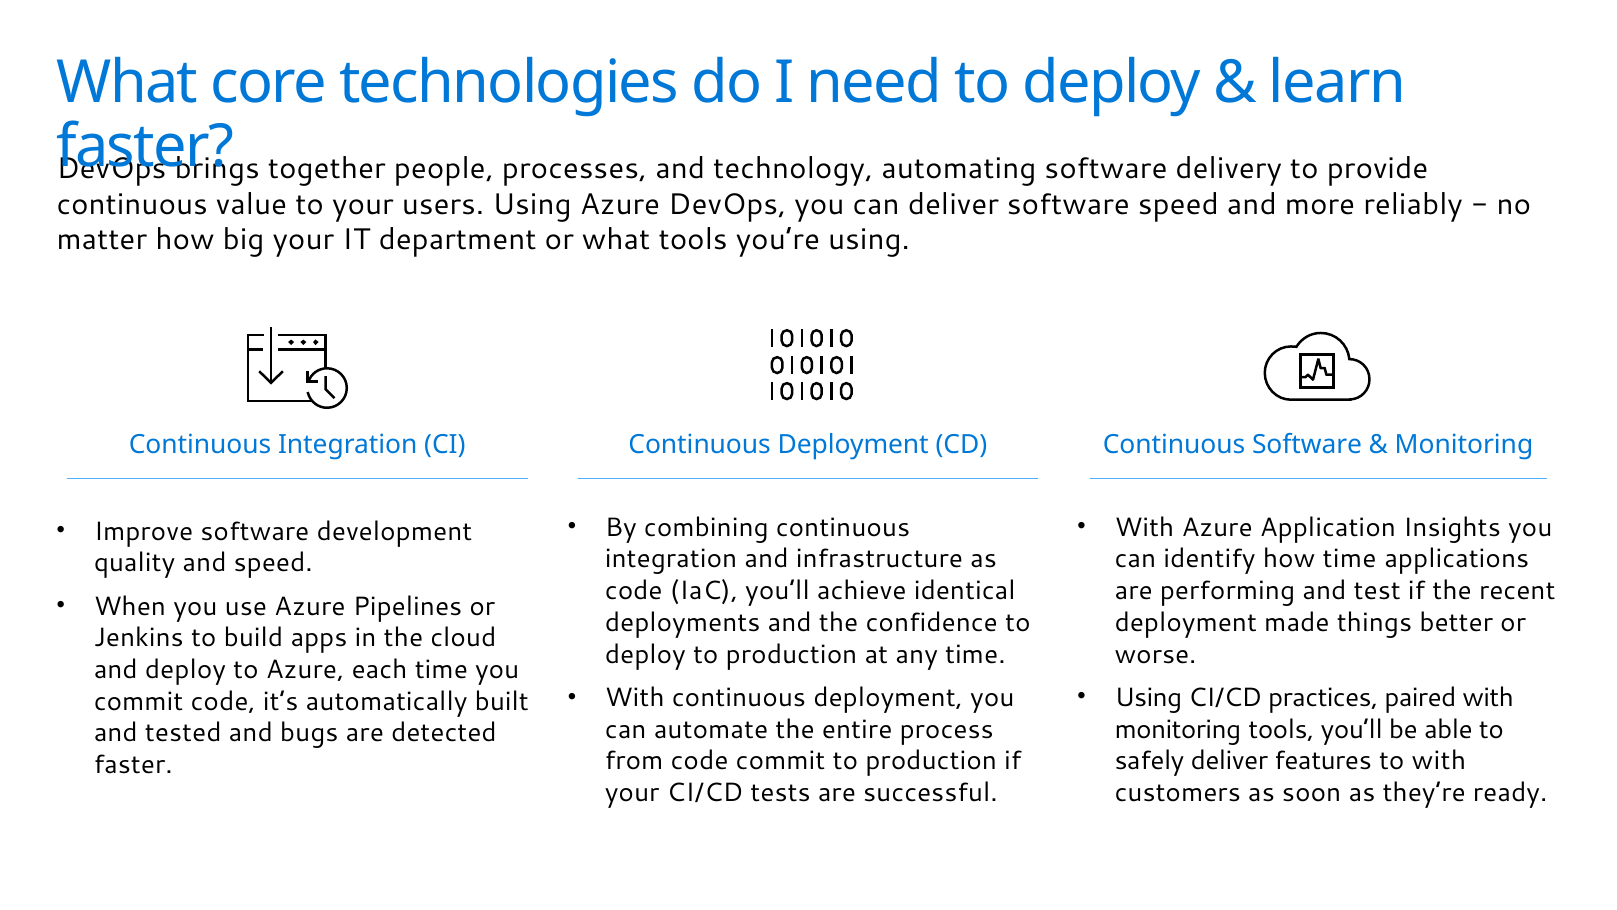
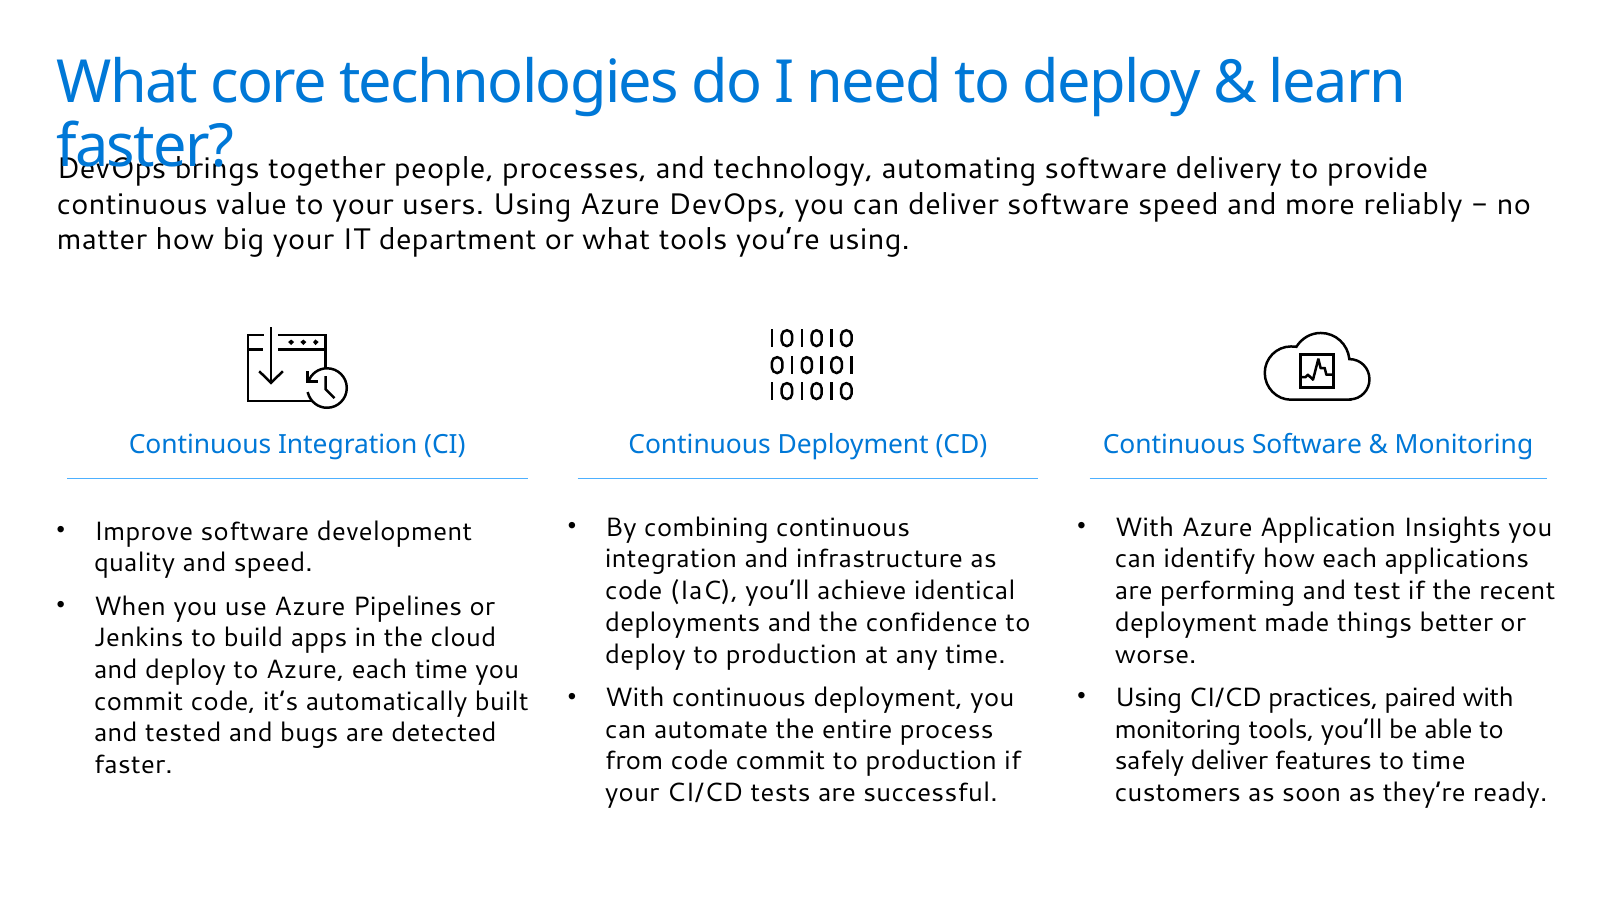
how time: time -> each
to with: with -> time
